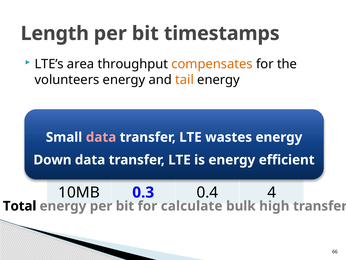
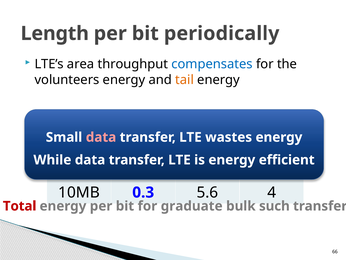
timestamps: timestamps -> periodically
compensates colour: orange -> blue
Down: Down -> While
0.4: 0.4 -> 5.6
Total colour: black -> red
calculate: calculate -> graduate
high: high -> such
